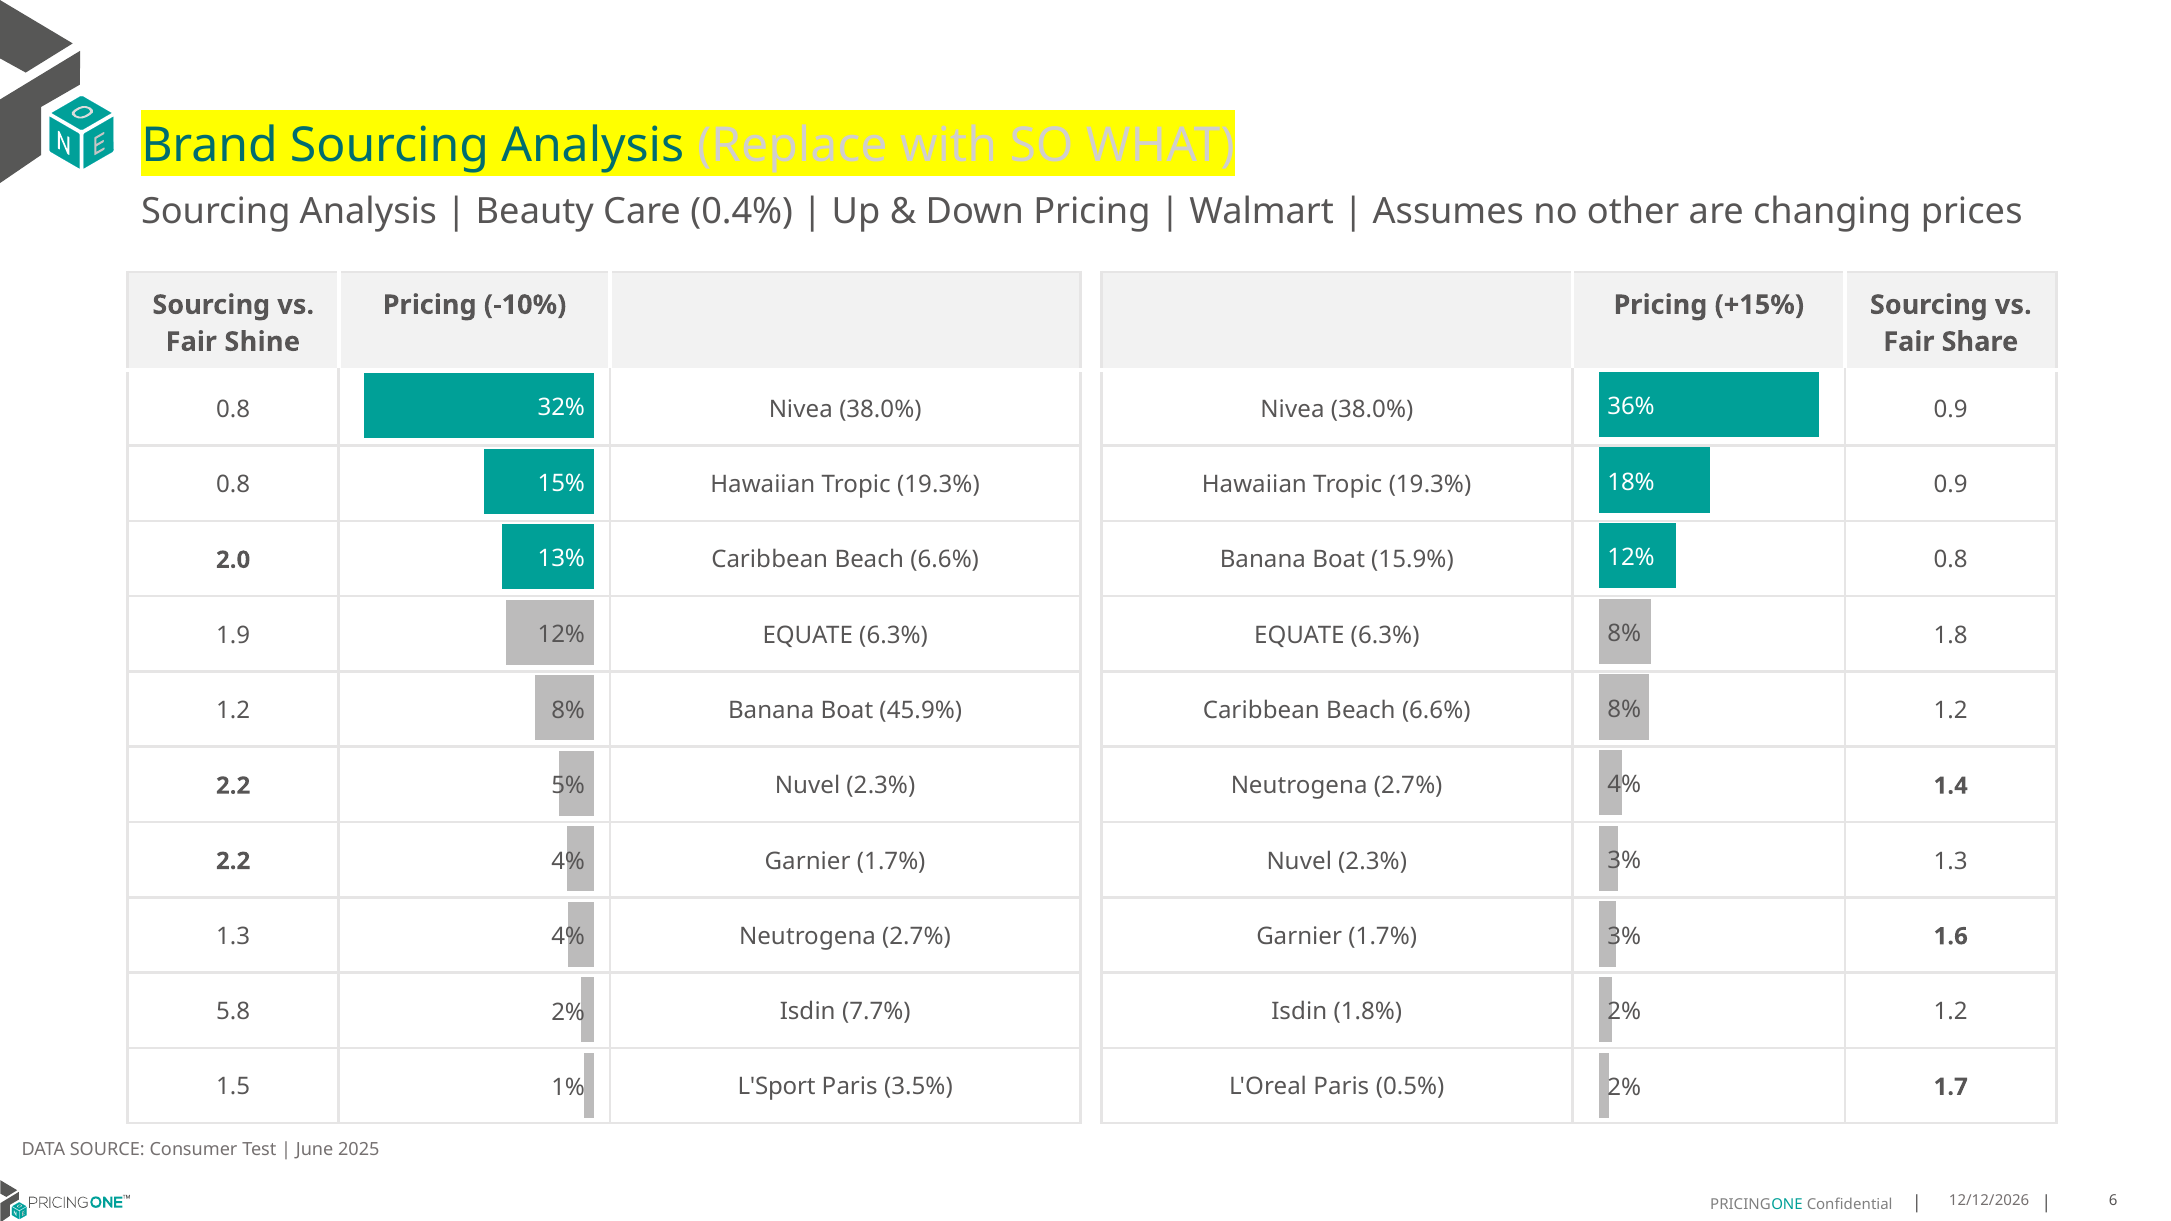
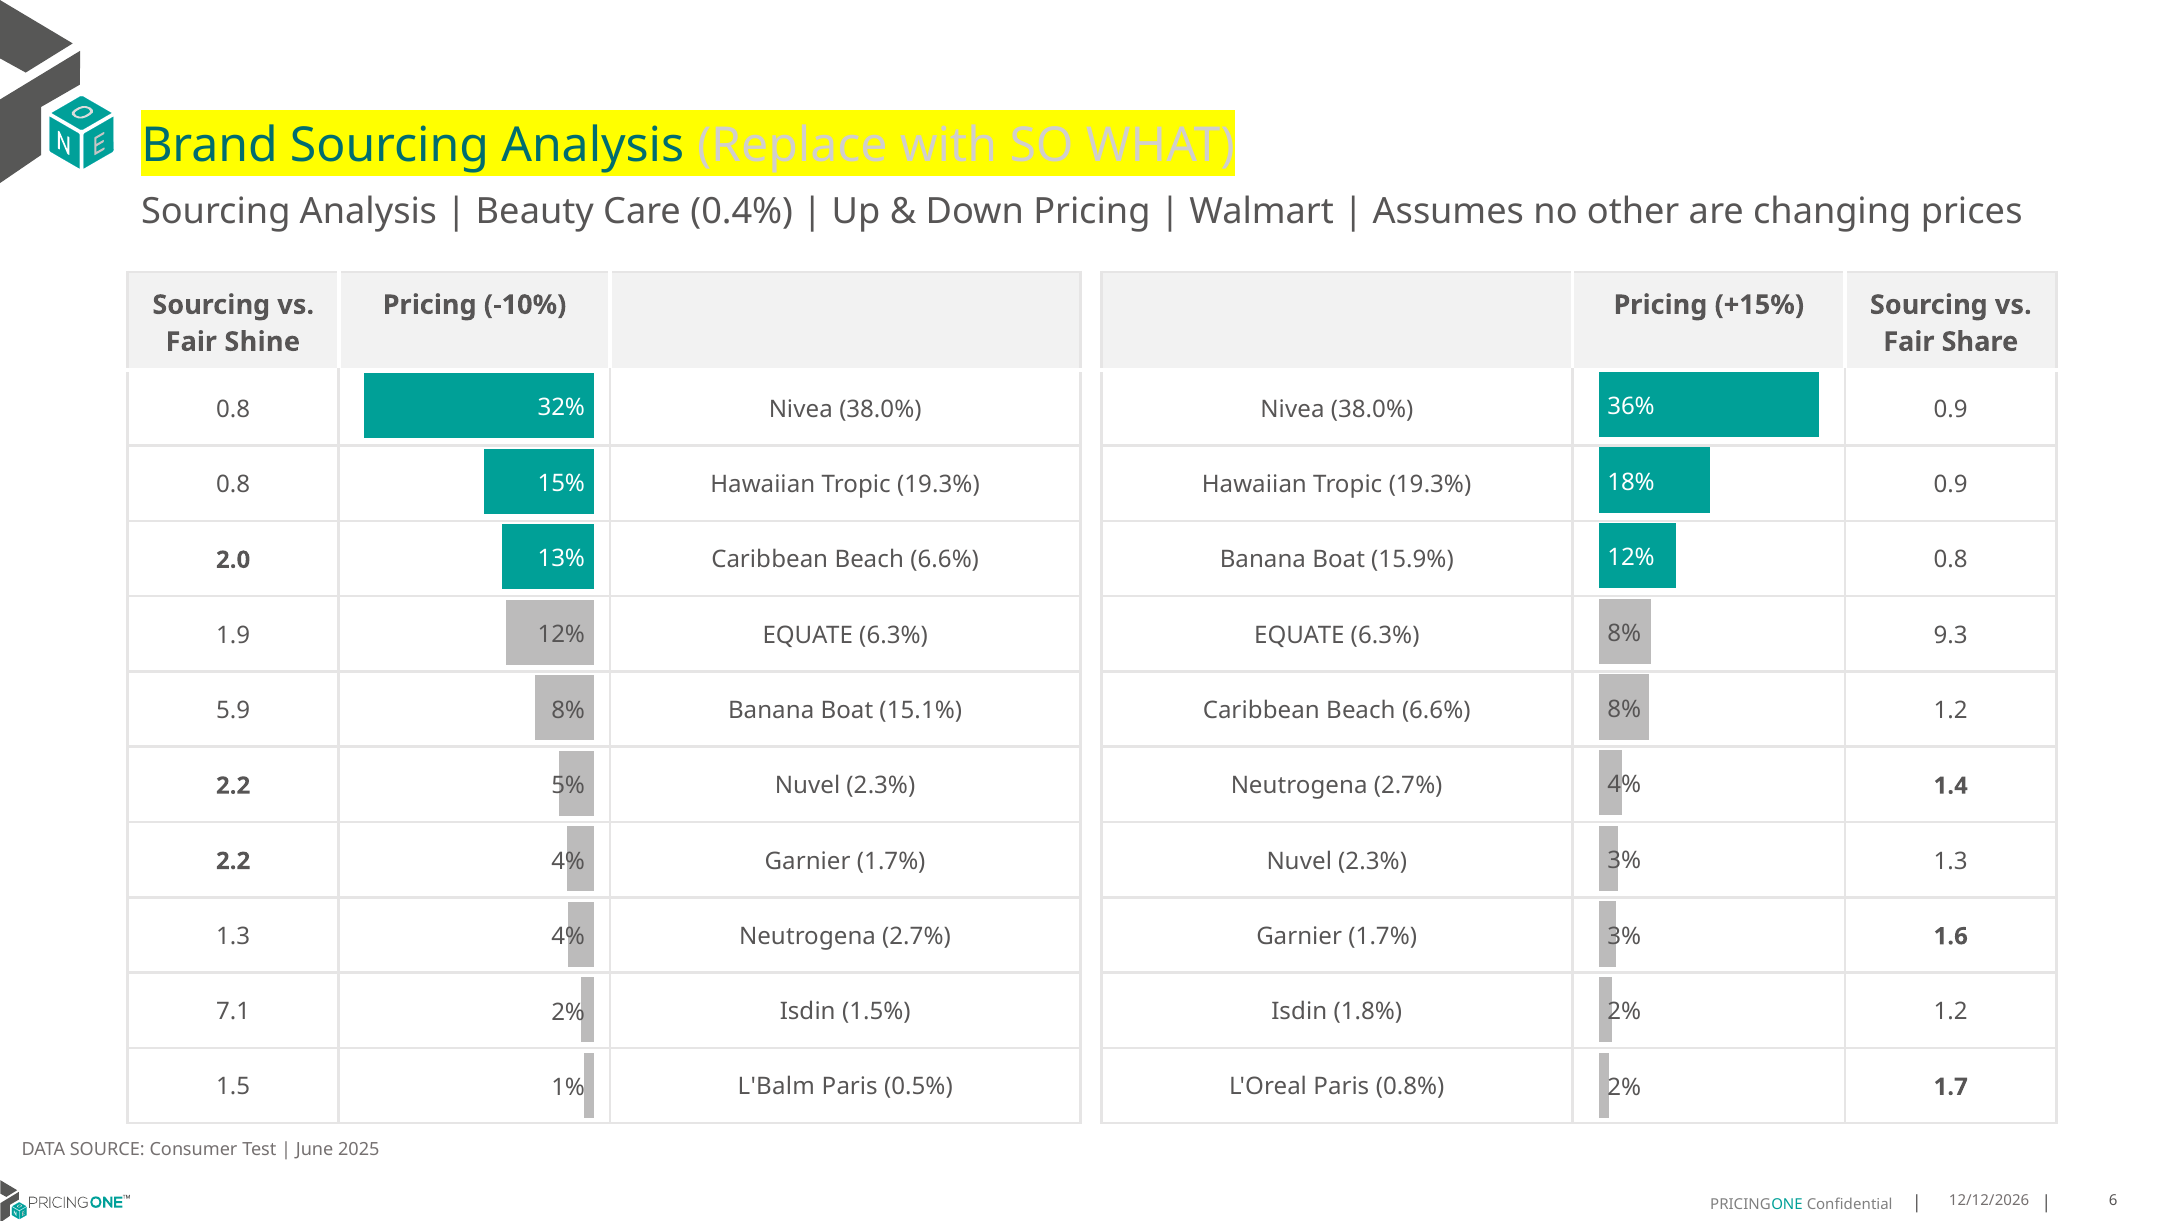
1.8: 1.8 -> 9.3
1.2 at (233, 711): 1.2 -> 5.9
45.9%: 45.9% -> 15.1%
5.8: 5.8 -> 7.1
7.7%: 7.7% -> 1.5%
L'Sport: L'Sport -> L'Balm
3.5%: 3.5% -> 0.5%
0.5%: 0.5% -> 0.8%
